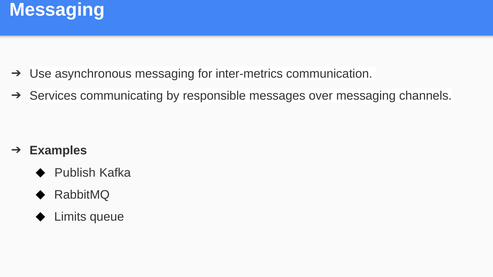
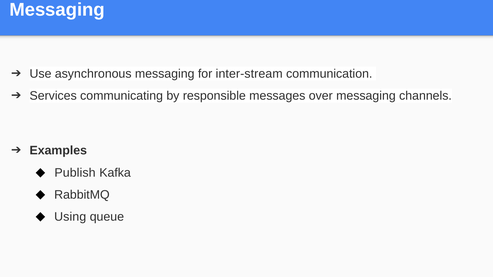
inter-metrics: inter-metrics -> inter-stream
Limits: Limits -> Using
